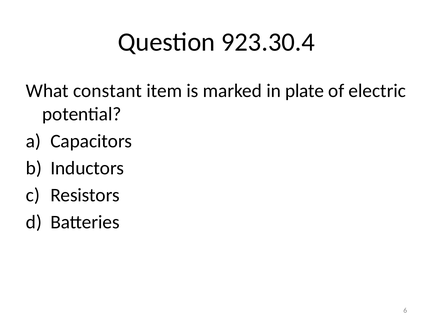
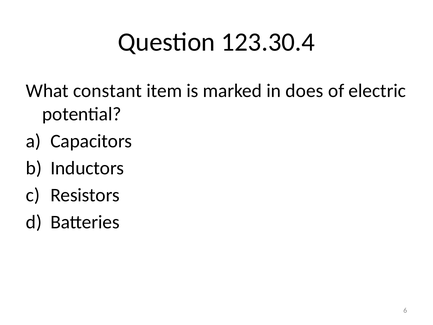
923.30.4: 923.30.4 -> 123.30.4
plate: plate -> does
